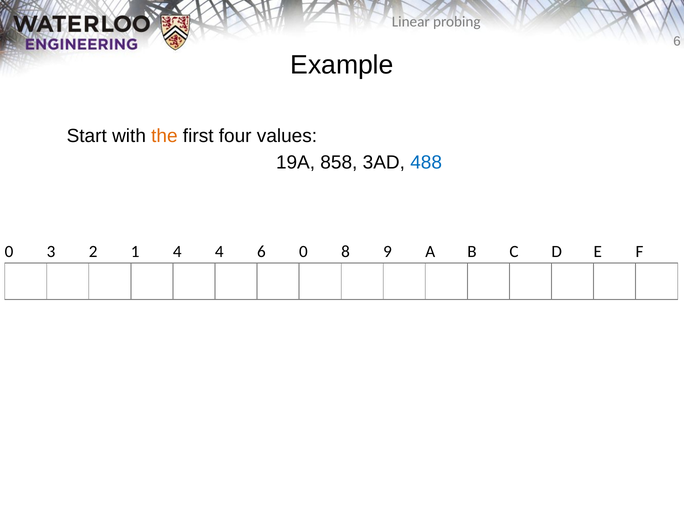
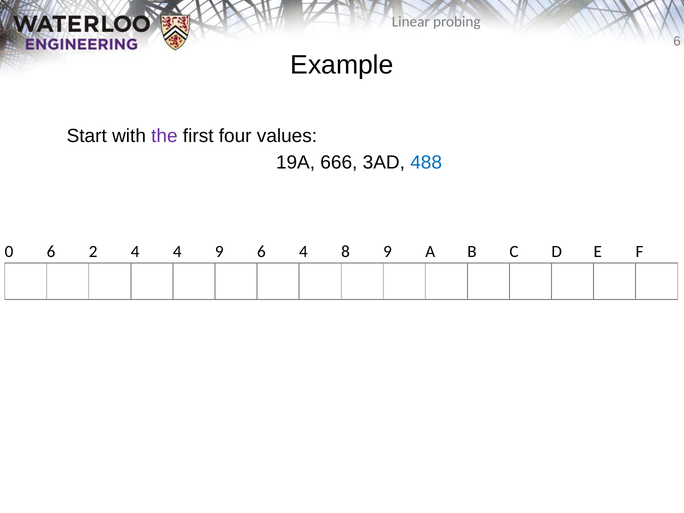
the colour: orange -> purple
858: 858 -> 666
0 3: 3 -> 6
2 1: 1 -> 4
4 4: 4 -> 9
6 0: 0 -> 4
